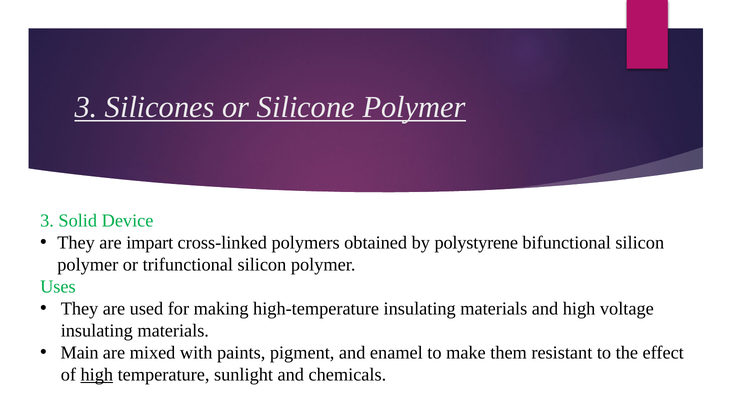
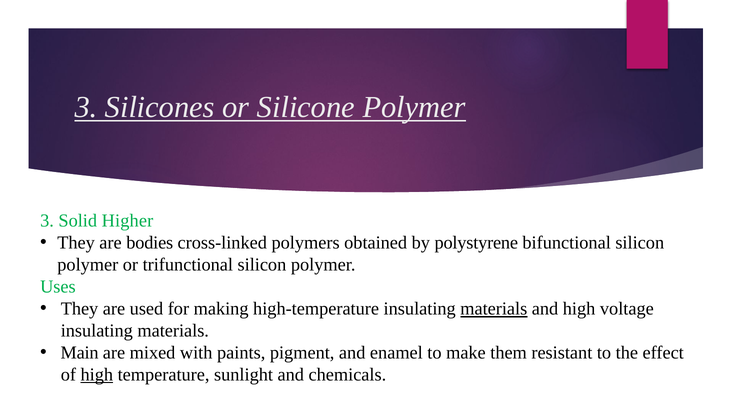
Device: Device -> Higher
impart: impart -> bodies
materials at (494, 309) underline: none -> present
